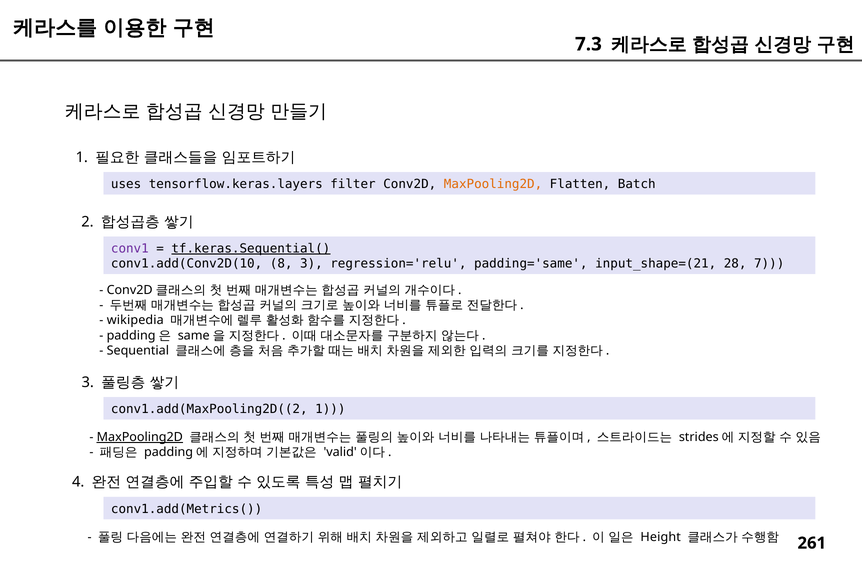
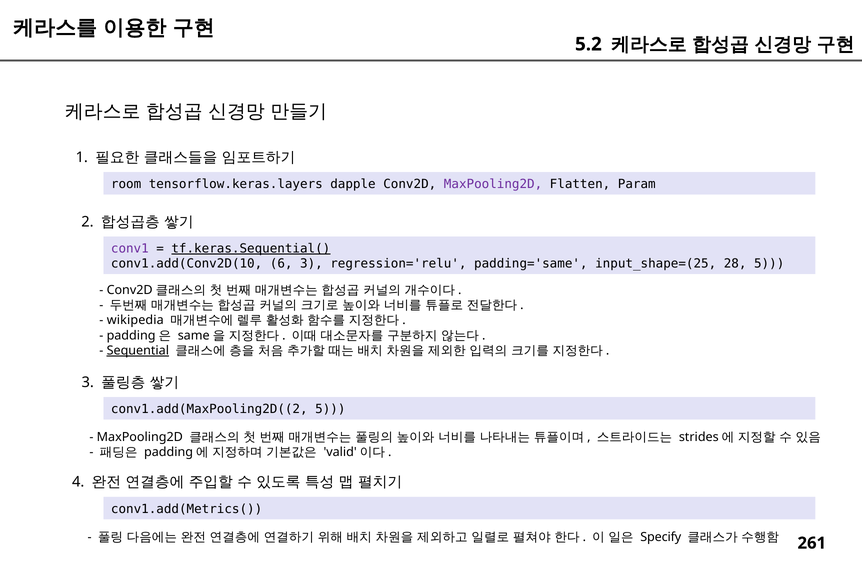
7.3: 7.3 -> 5.2
uses: uses -> room
filter: filter -> dapple
MaxPooling2D at (493, 184) colour: orange -> purple
Batch: Batch -> Param
8: 8 -> 6
input_shape=(21: input_shape=(21 -> input_shape=(25
28 7: 7 -> 5
Sequential underline: none -> present
conv1.add(MaxPooling2D((2 1: 1 -> 5
MaxPooling2D at (140, 437) underline: present -> none
Height: Height -> Specify
